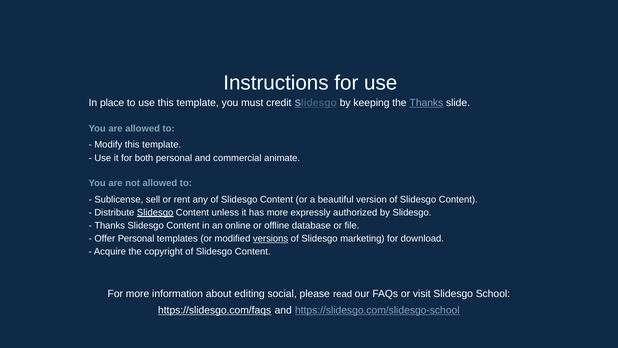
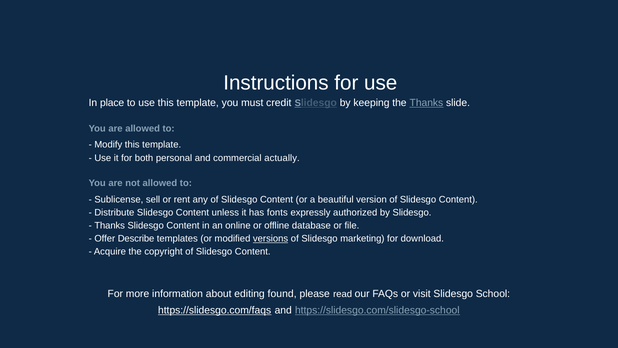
animate: animate -> actually
Slidesgo at (155, 212) underline: present -> none
has more: more -> fonts
Offer Personal: Personal -> Describe
social: social -> found
